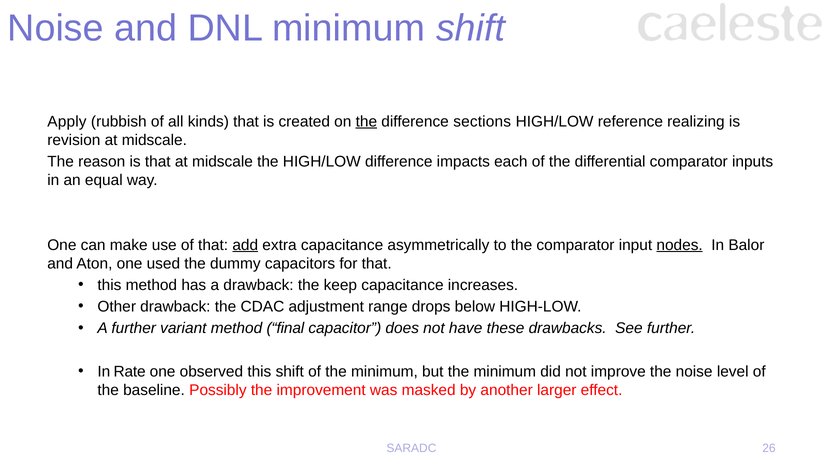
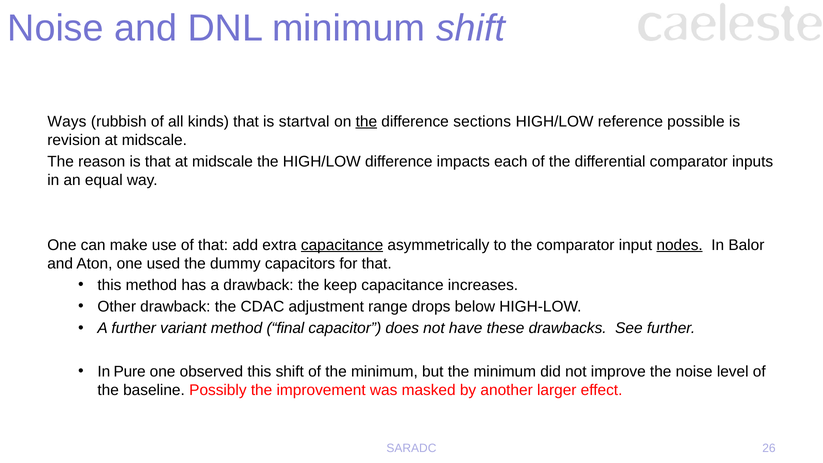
Apply: Apply -> Ways
created: created -> startval
realizing: realizing -> possible
add underline: present -> none
capacitance at (342, 245) underline: none -> present
Rate: Rate -> Pure
